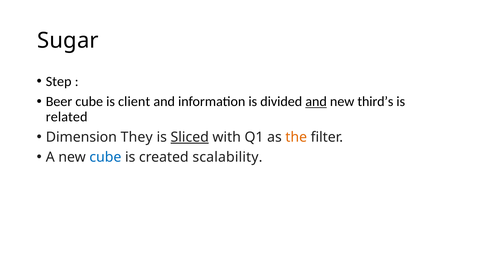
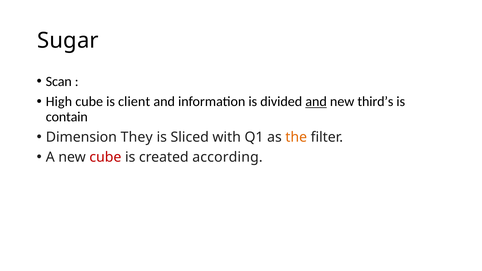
Step: Step -> Scan
Beer: Beer -> High
related: related -> contain
Sliced underline: present -> none
cube at (105, 157) colour: blue -> red
scalability: scalability -> according
